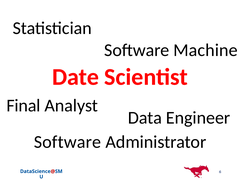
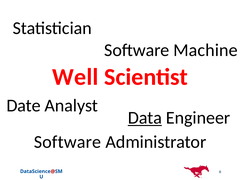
Date: Date -> Well
Final: Final -> Date
Data underline: none -> present
